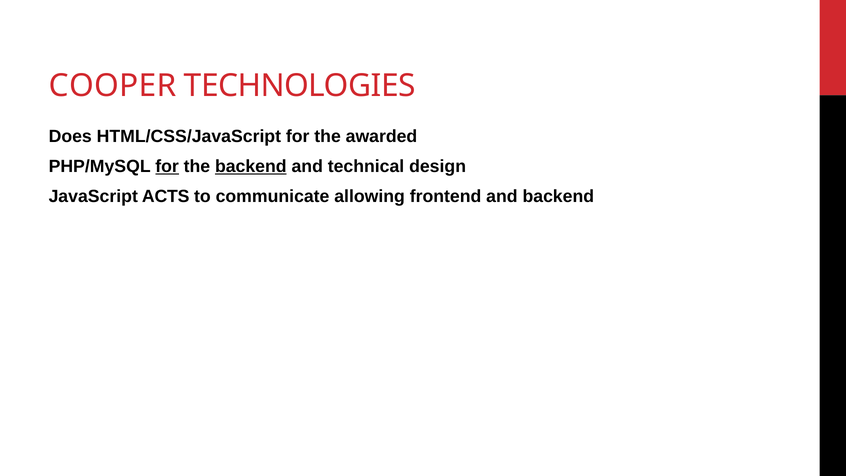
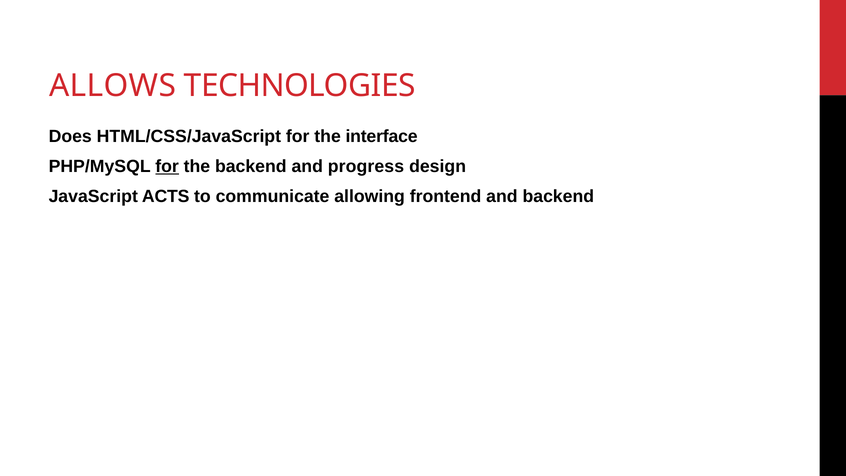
COOPER: COOPER -> ALLOWS
awarded: awarded -> interface
backend at (251, 167) underline: present -> none
technical: technical -> progress
